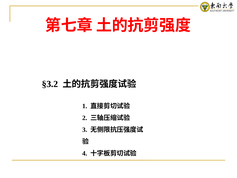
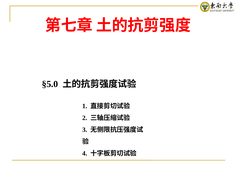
§3.2: §3.2 -> §5.0
